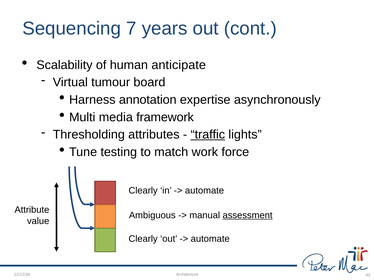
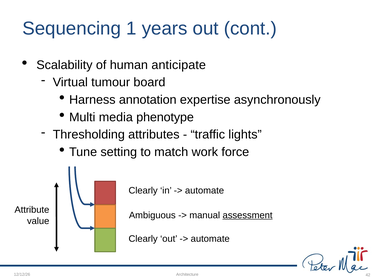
7: 7 -> 1
framework: framework -> phenotype
traffic underline: present -> none
testing: testing -> setting
